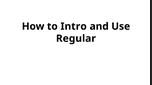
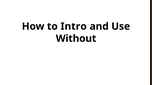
Regular: Regular -> Without
